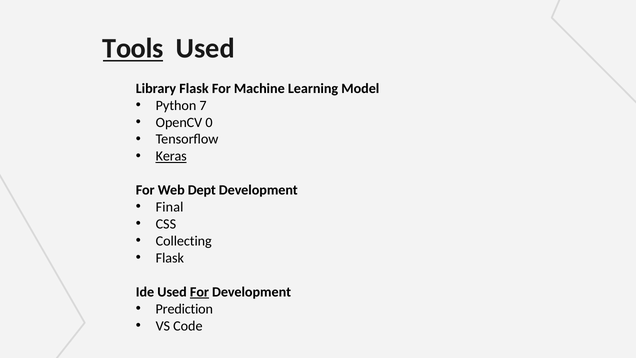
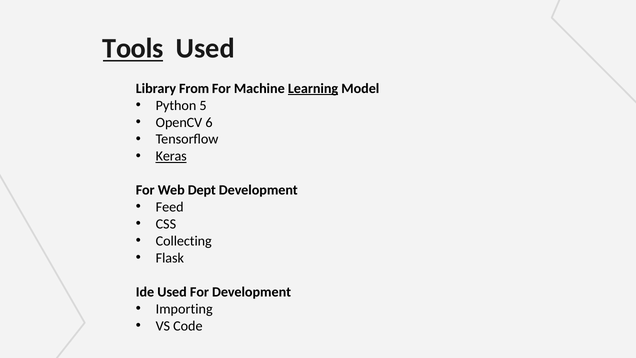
Library Flask: Flask -> From
Learning underline: none -> present
7: 7 -> 5
0: 0 -> 6
Final: Final -> Feed
For at (199, 292) underline: present -> none
Prediction: Prediction -> Importing
